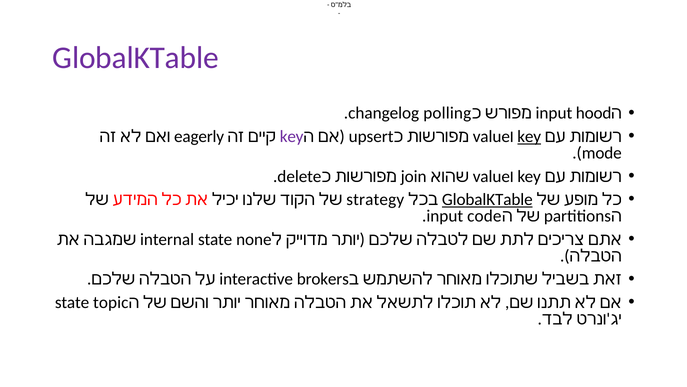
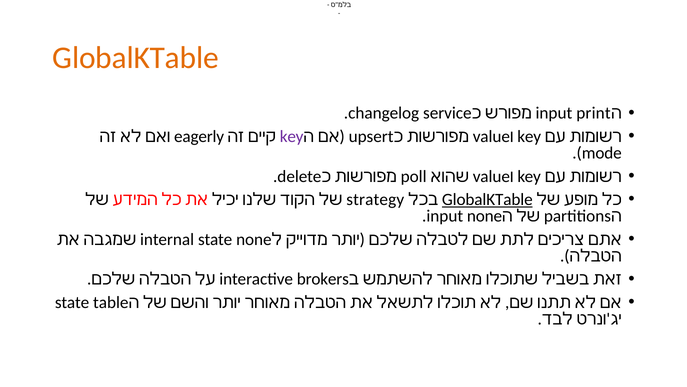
GlobalKTable at (136, 58) colour: purple -> orange
polling: polling -> service
hood: hood -> print
key at (529, 136) underline: present -> none
join: join -> poll
code at (484, 216): code -> none
topic: topic -> table
